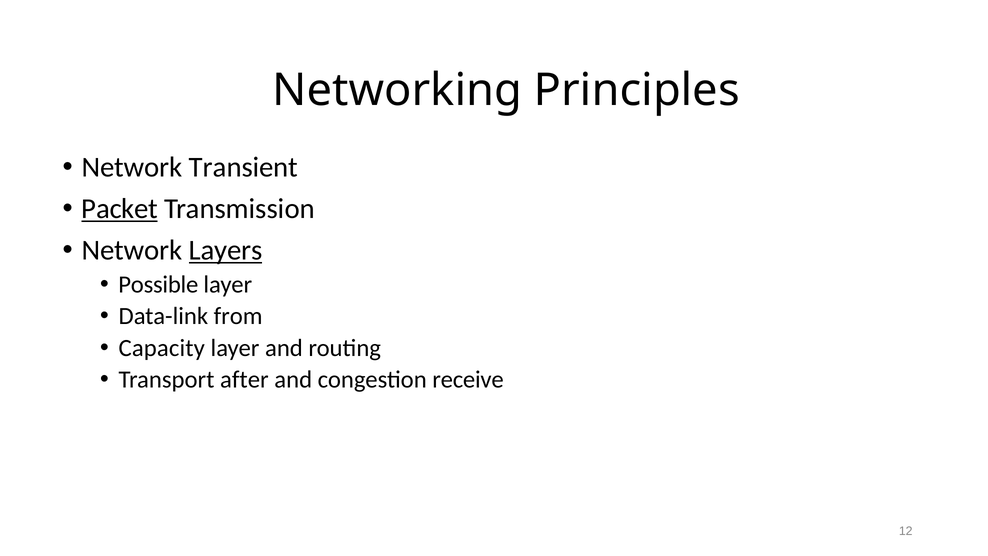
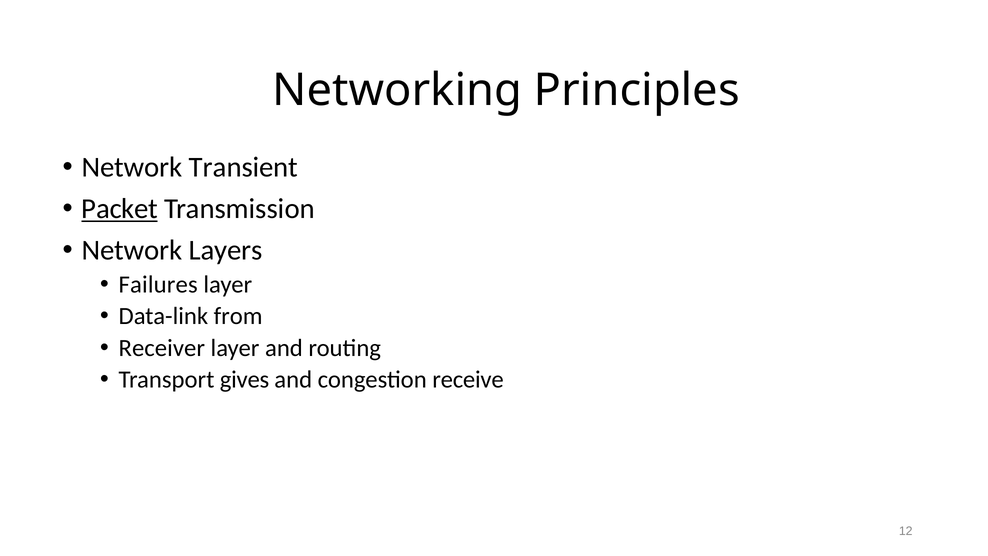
Layers underline: present -> none
Possible: Possible -> Failures
Capacity: Capacity -> Receiver
after: after -> gives
